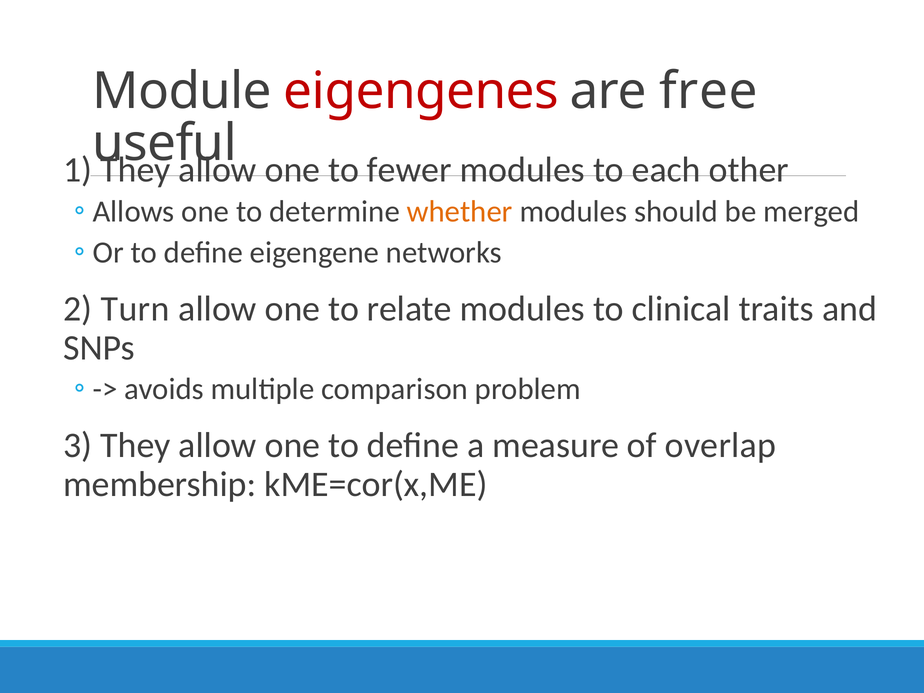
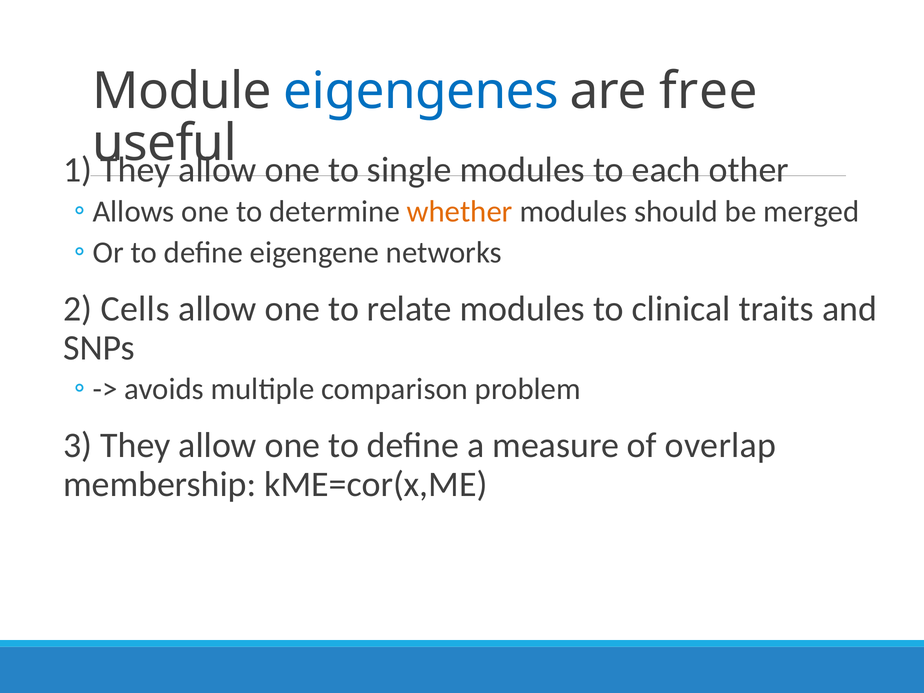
eigengenes colour: red -> blue
fewer: fewer -> single
Turn: Turn -> Cells
